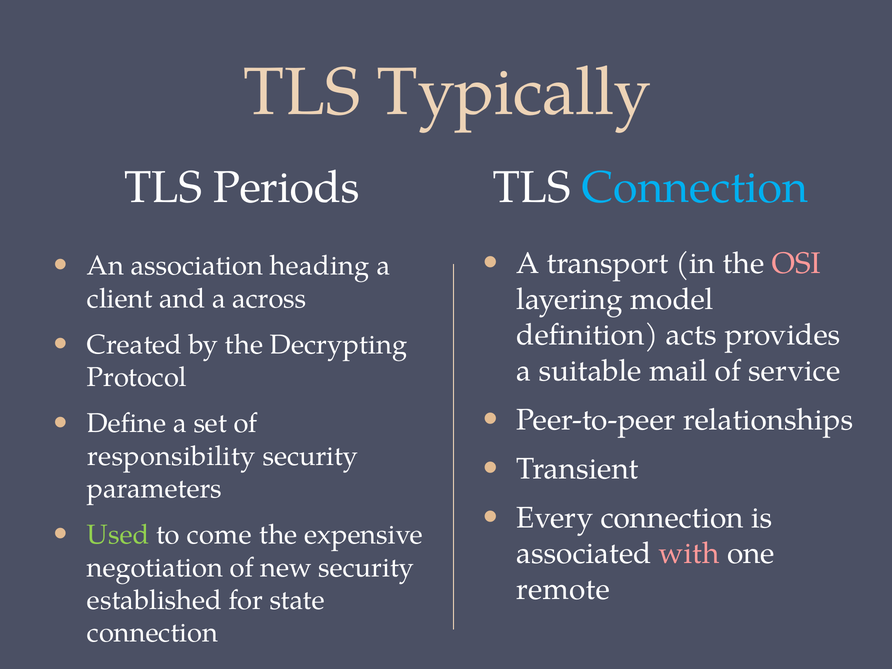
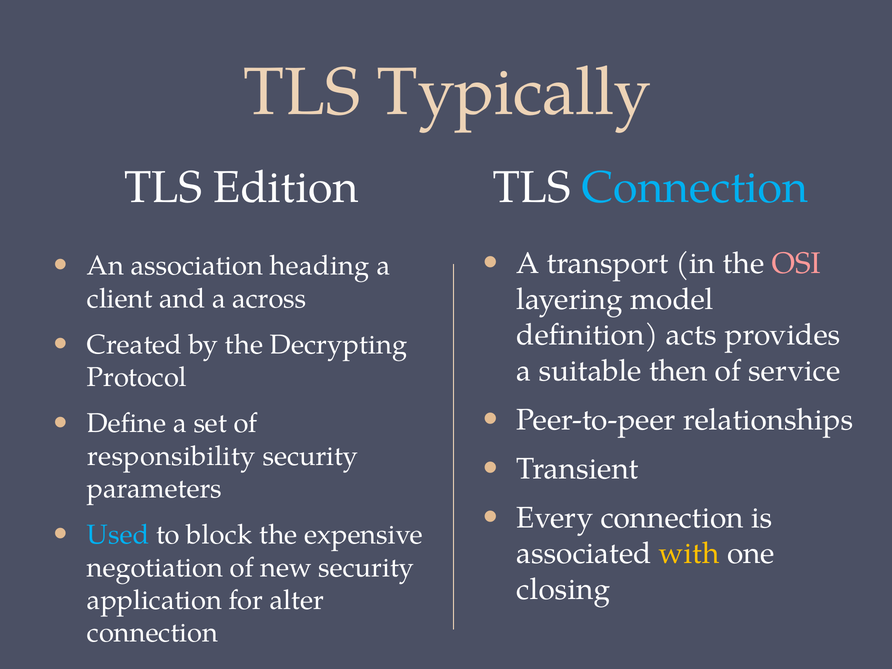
Periods: Periods -> Edition
mail: mail -> then
Used colour: light green -> light blue
come: come -> block
with colour: pink -> yellow
remote: remote -> closing
established: established -> application
state: state -> alter
